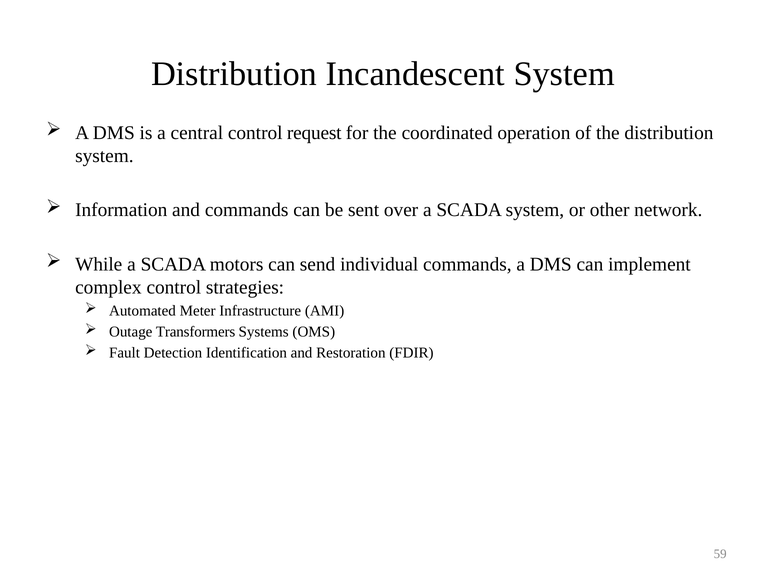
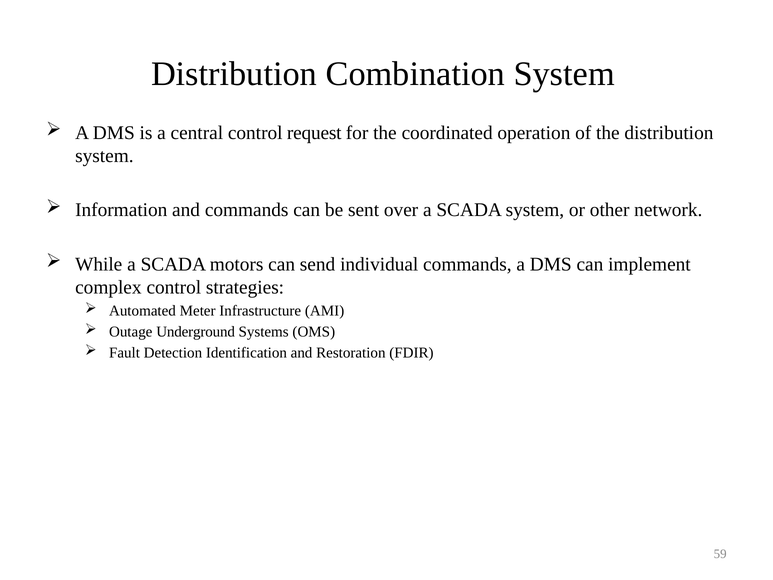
Incandescent: Incandescent -> Combination
Transformers: Transformers -> Underground
